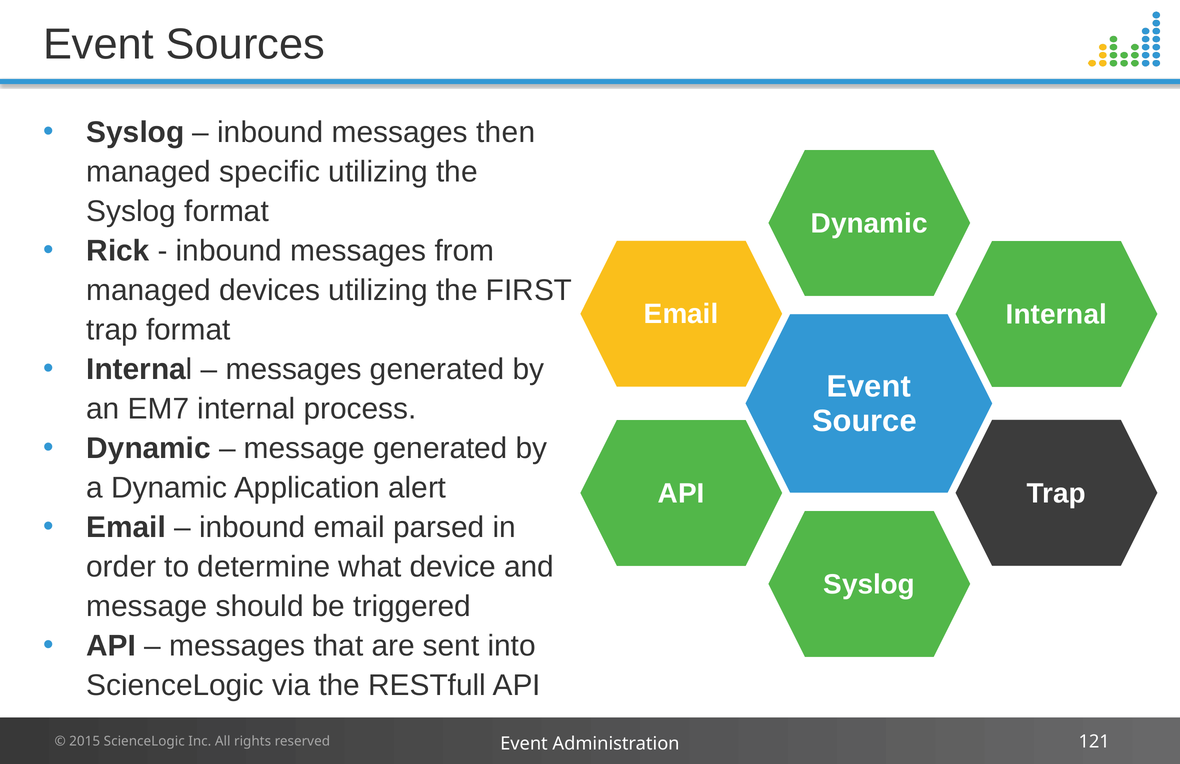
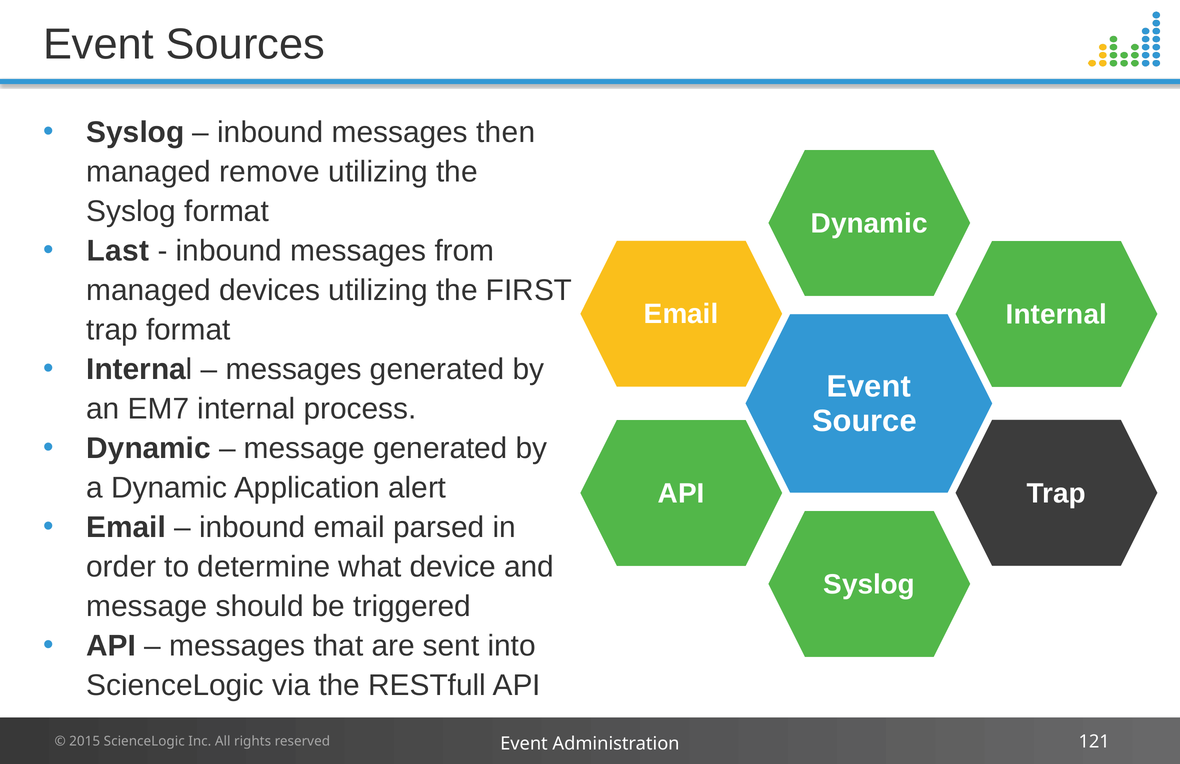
specific: specific -> remove
Rick: Rick -> Last
